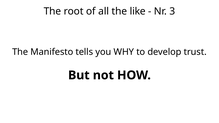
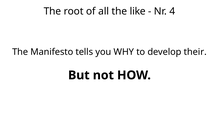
3: 3 -> 4
trust: trust -> their
